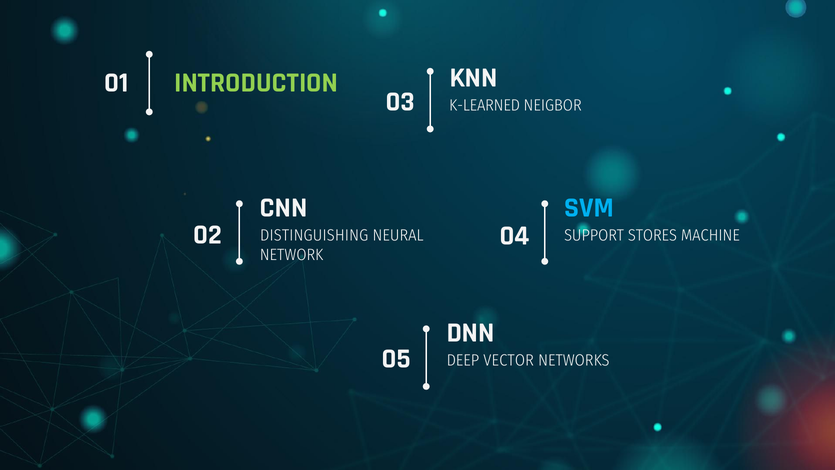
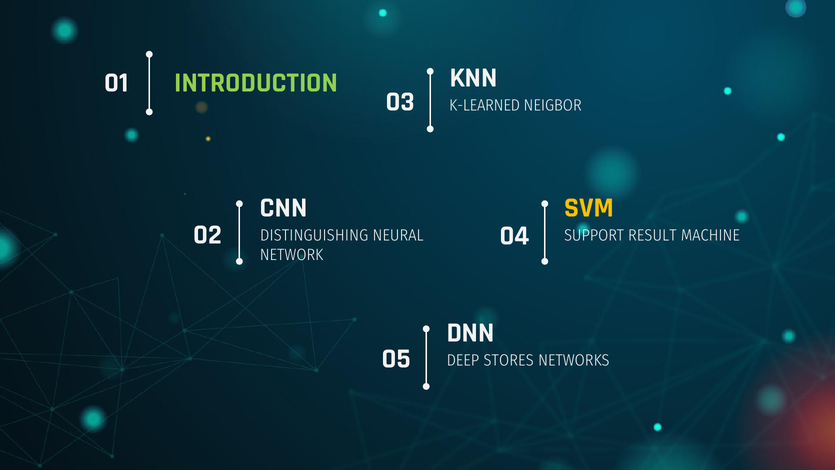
SVM colour: light blue -> yellow
STORES: STORES -> RESULT
VECTOR: VECTOR -> STORES
